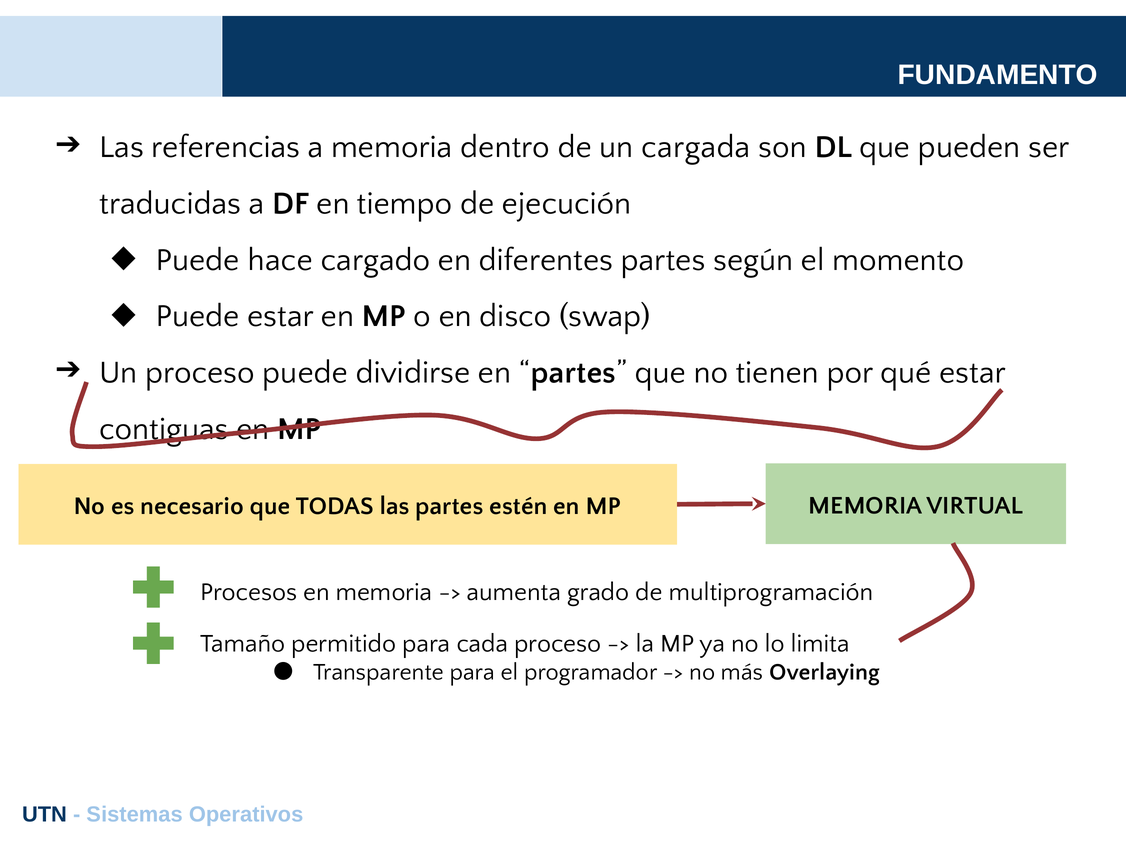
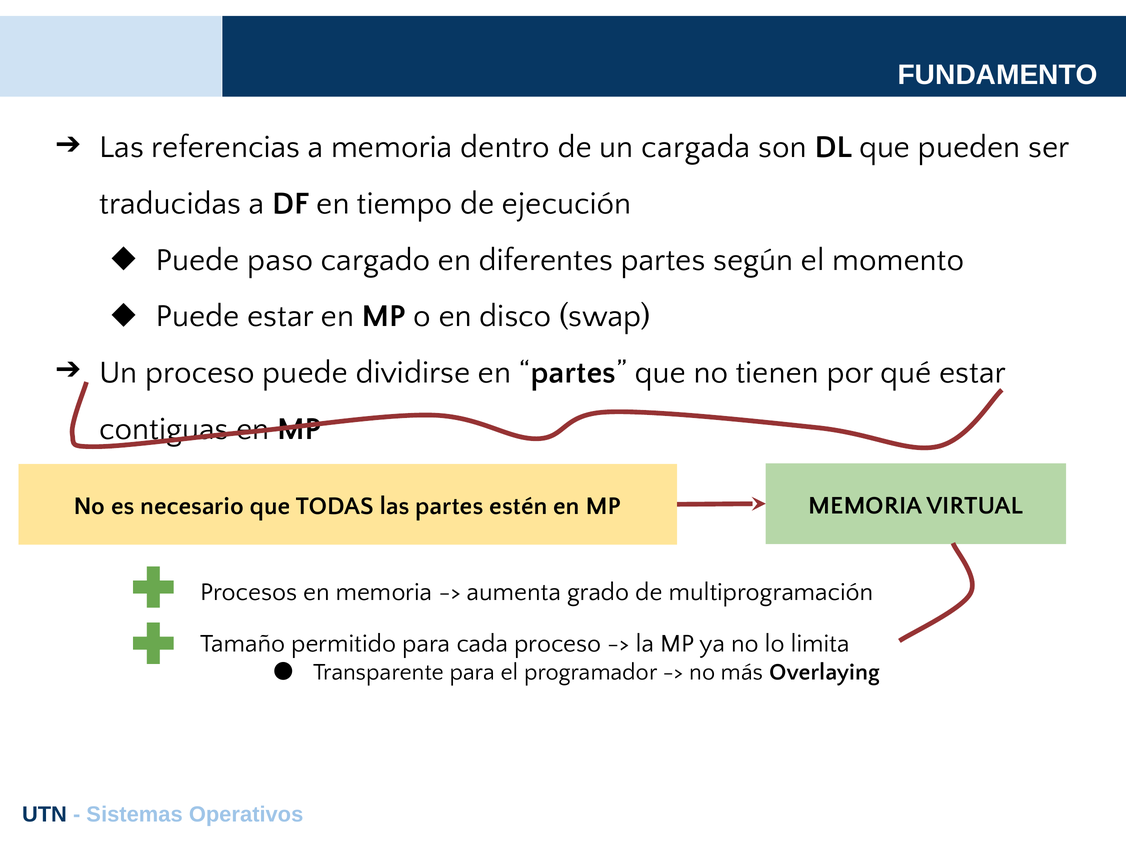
hace: hace -> paso
